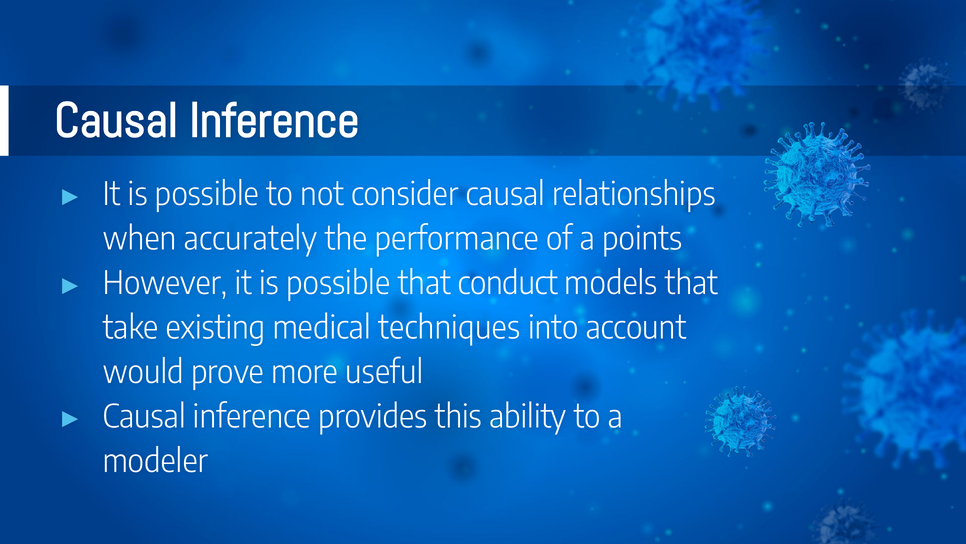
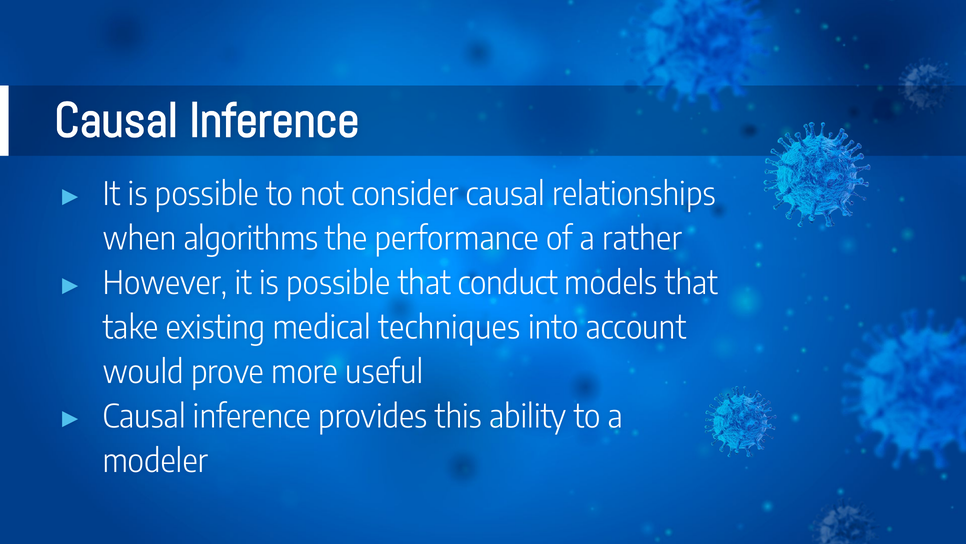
accurately: accurately -> algorithms
points: points -> rather
